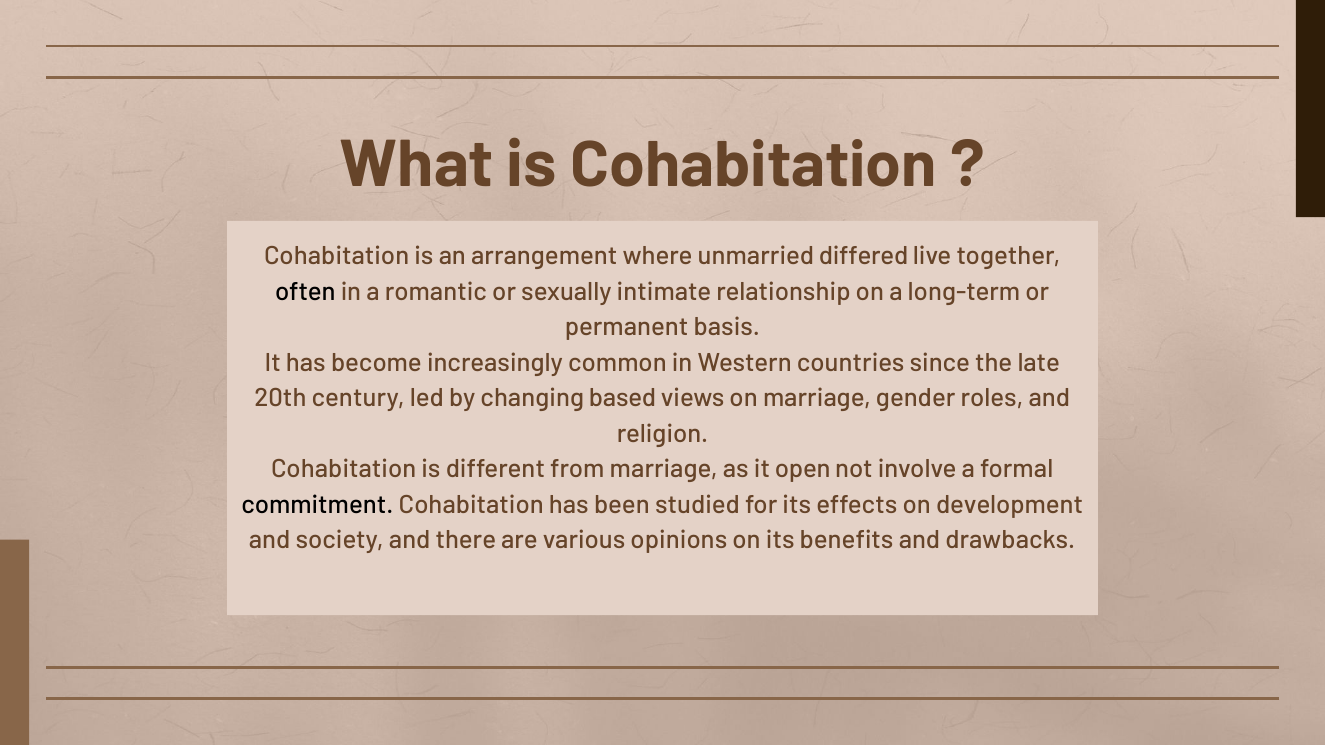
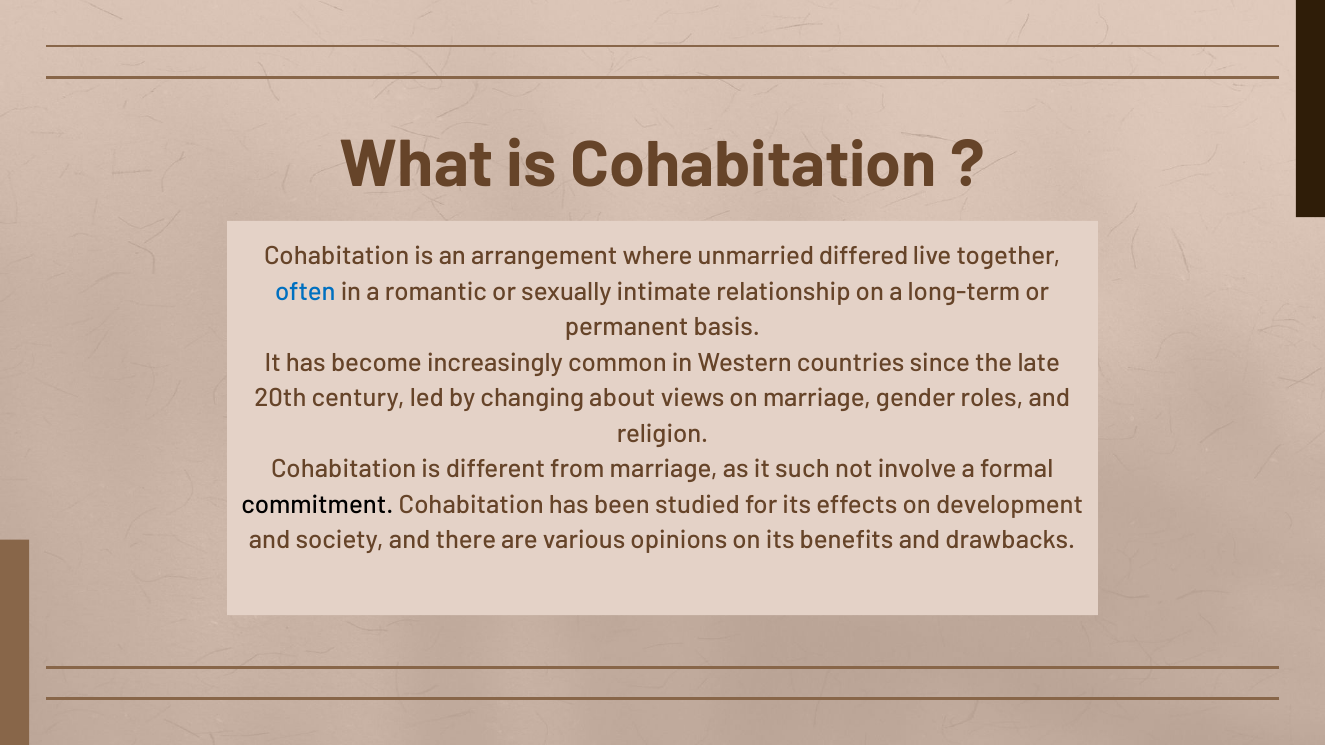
often colour: black -> blue
based: based -> about
open: open -> such
